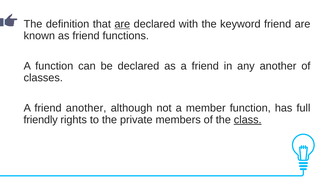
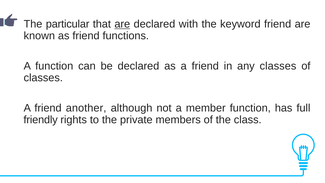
definition: definition -> particular
any another: another -> classes
class underline: present -> none
